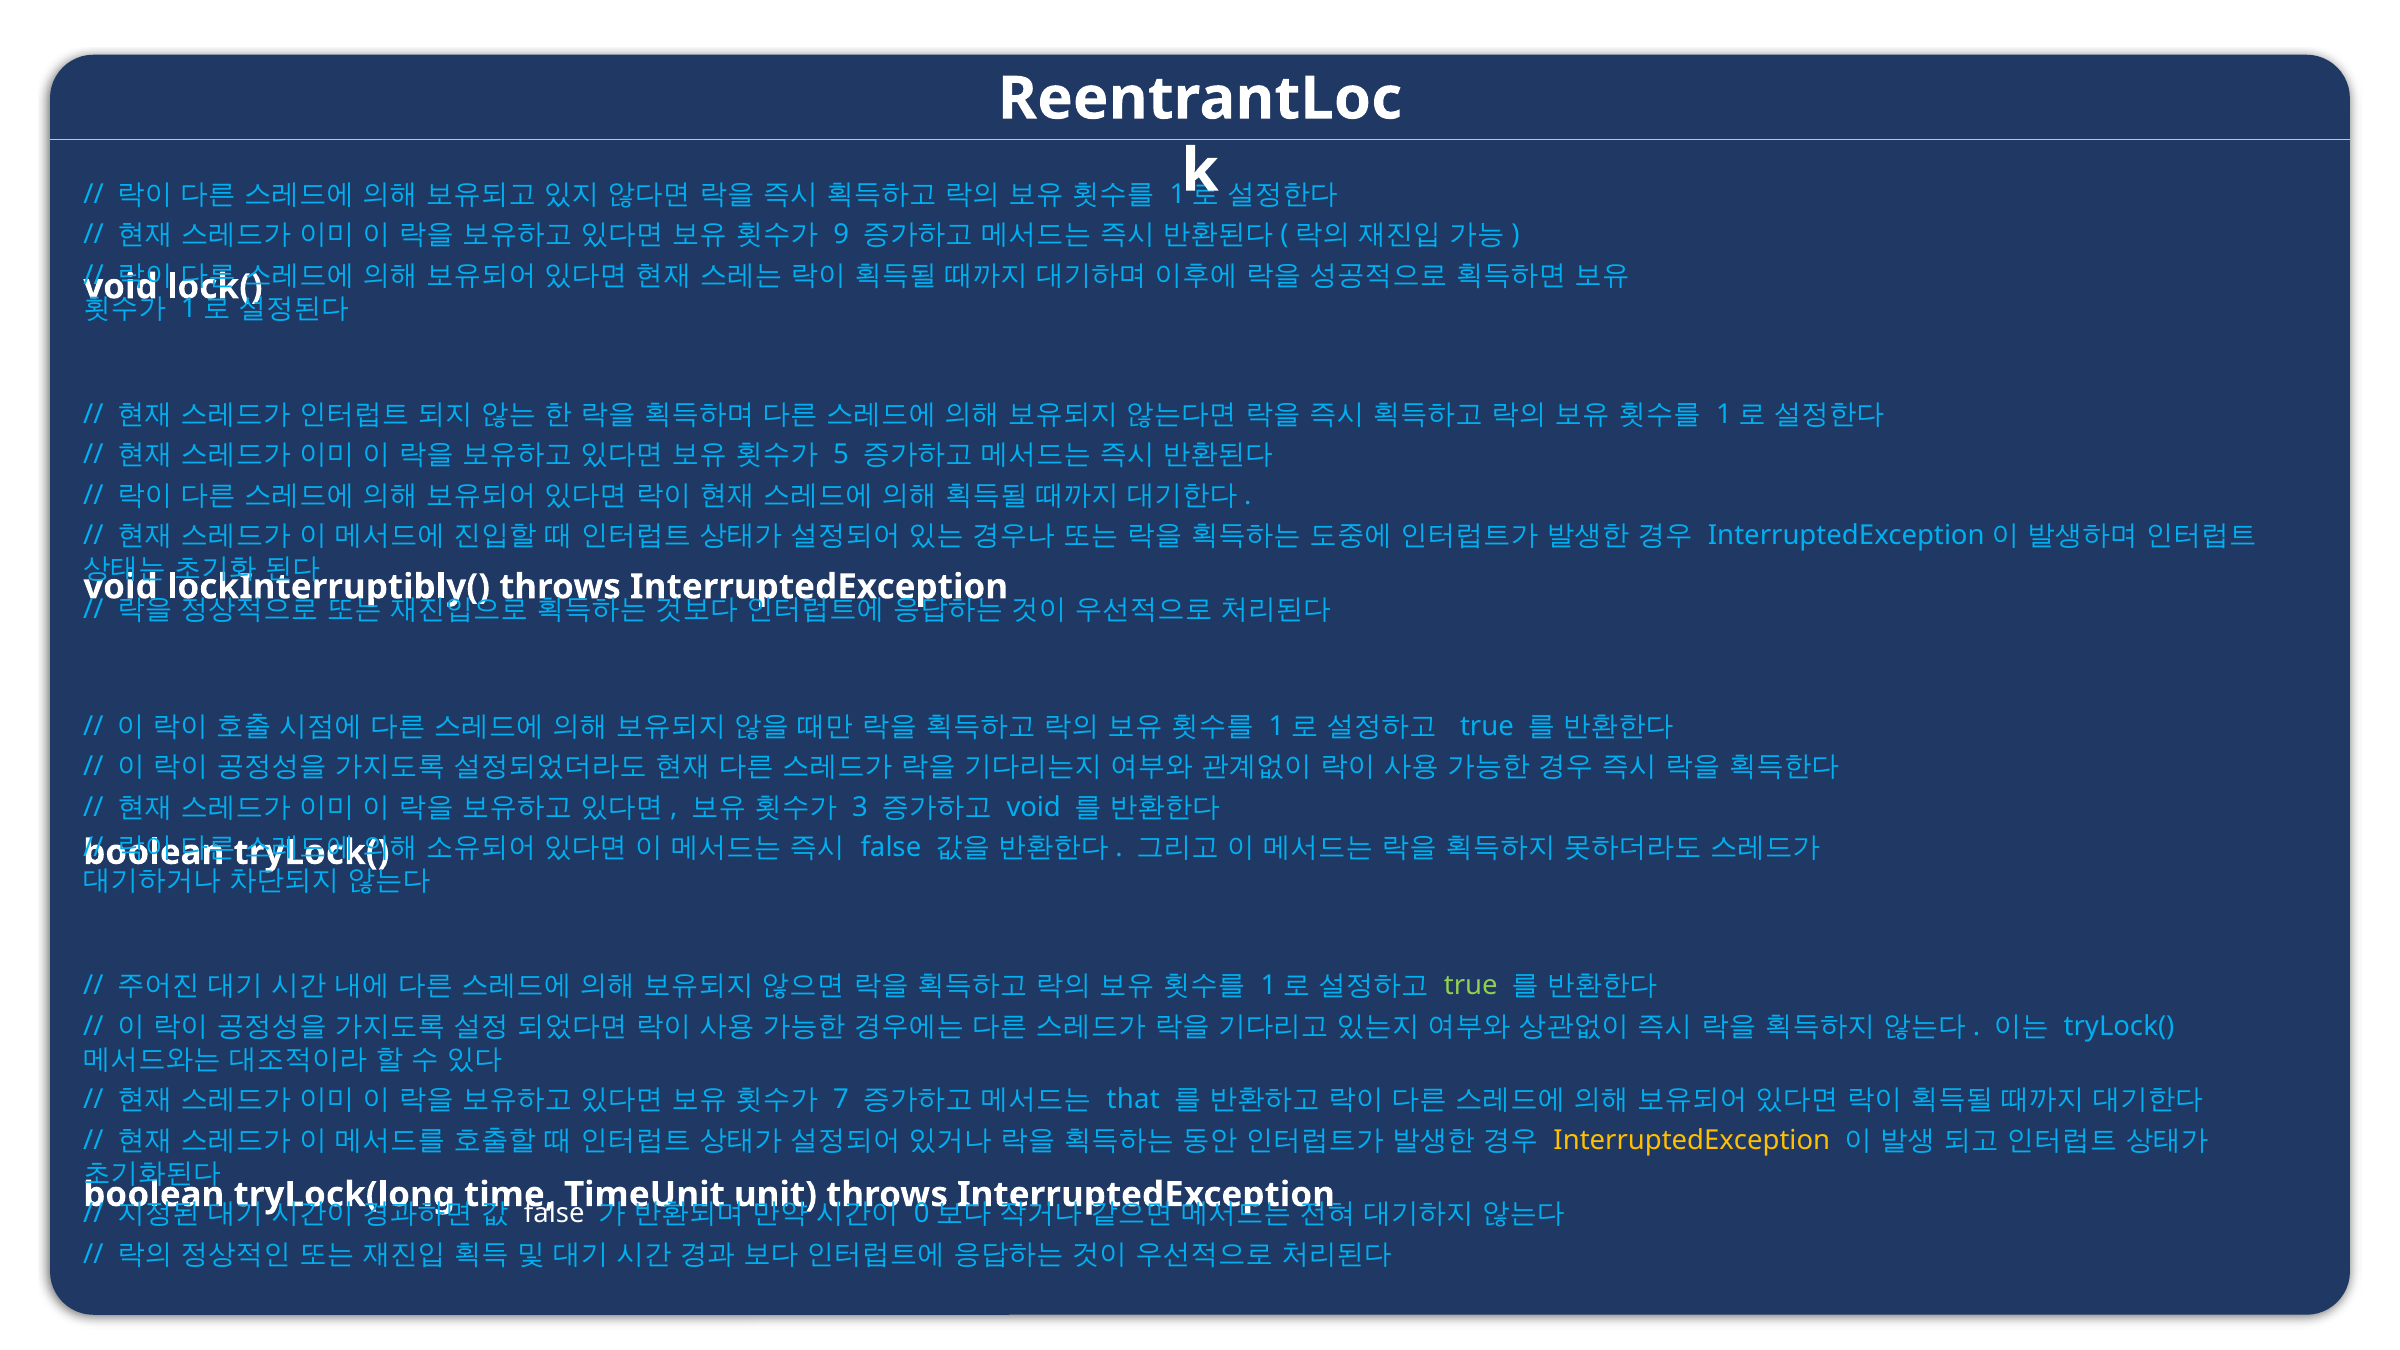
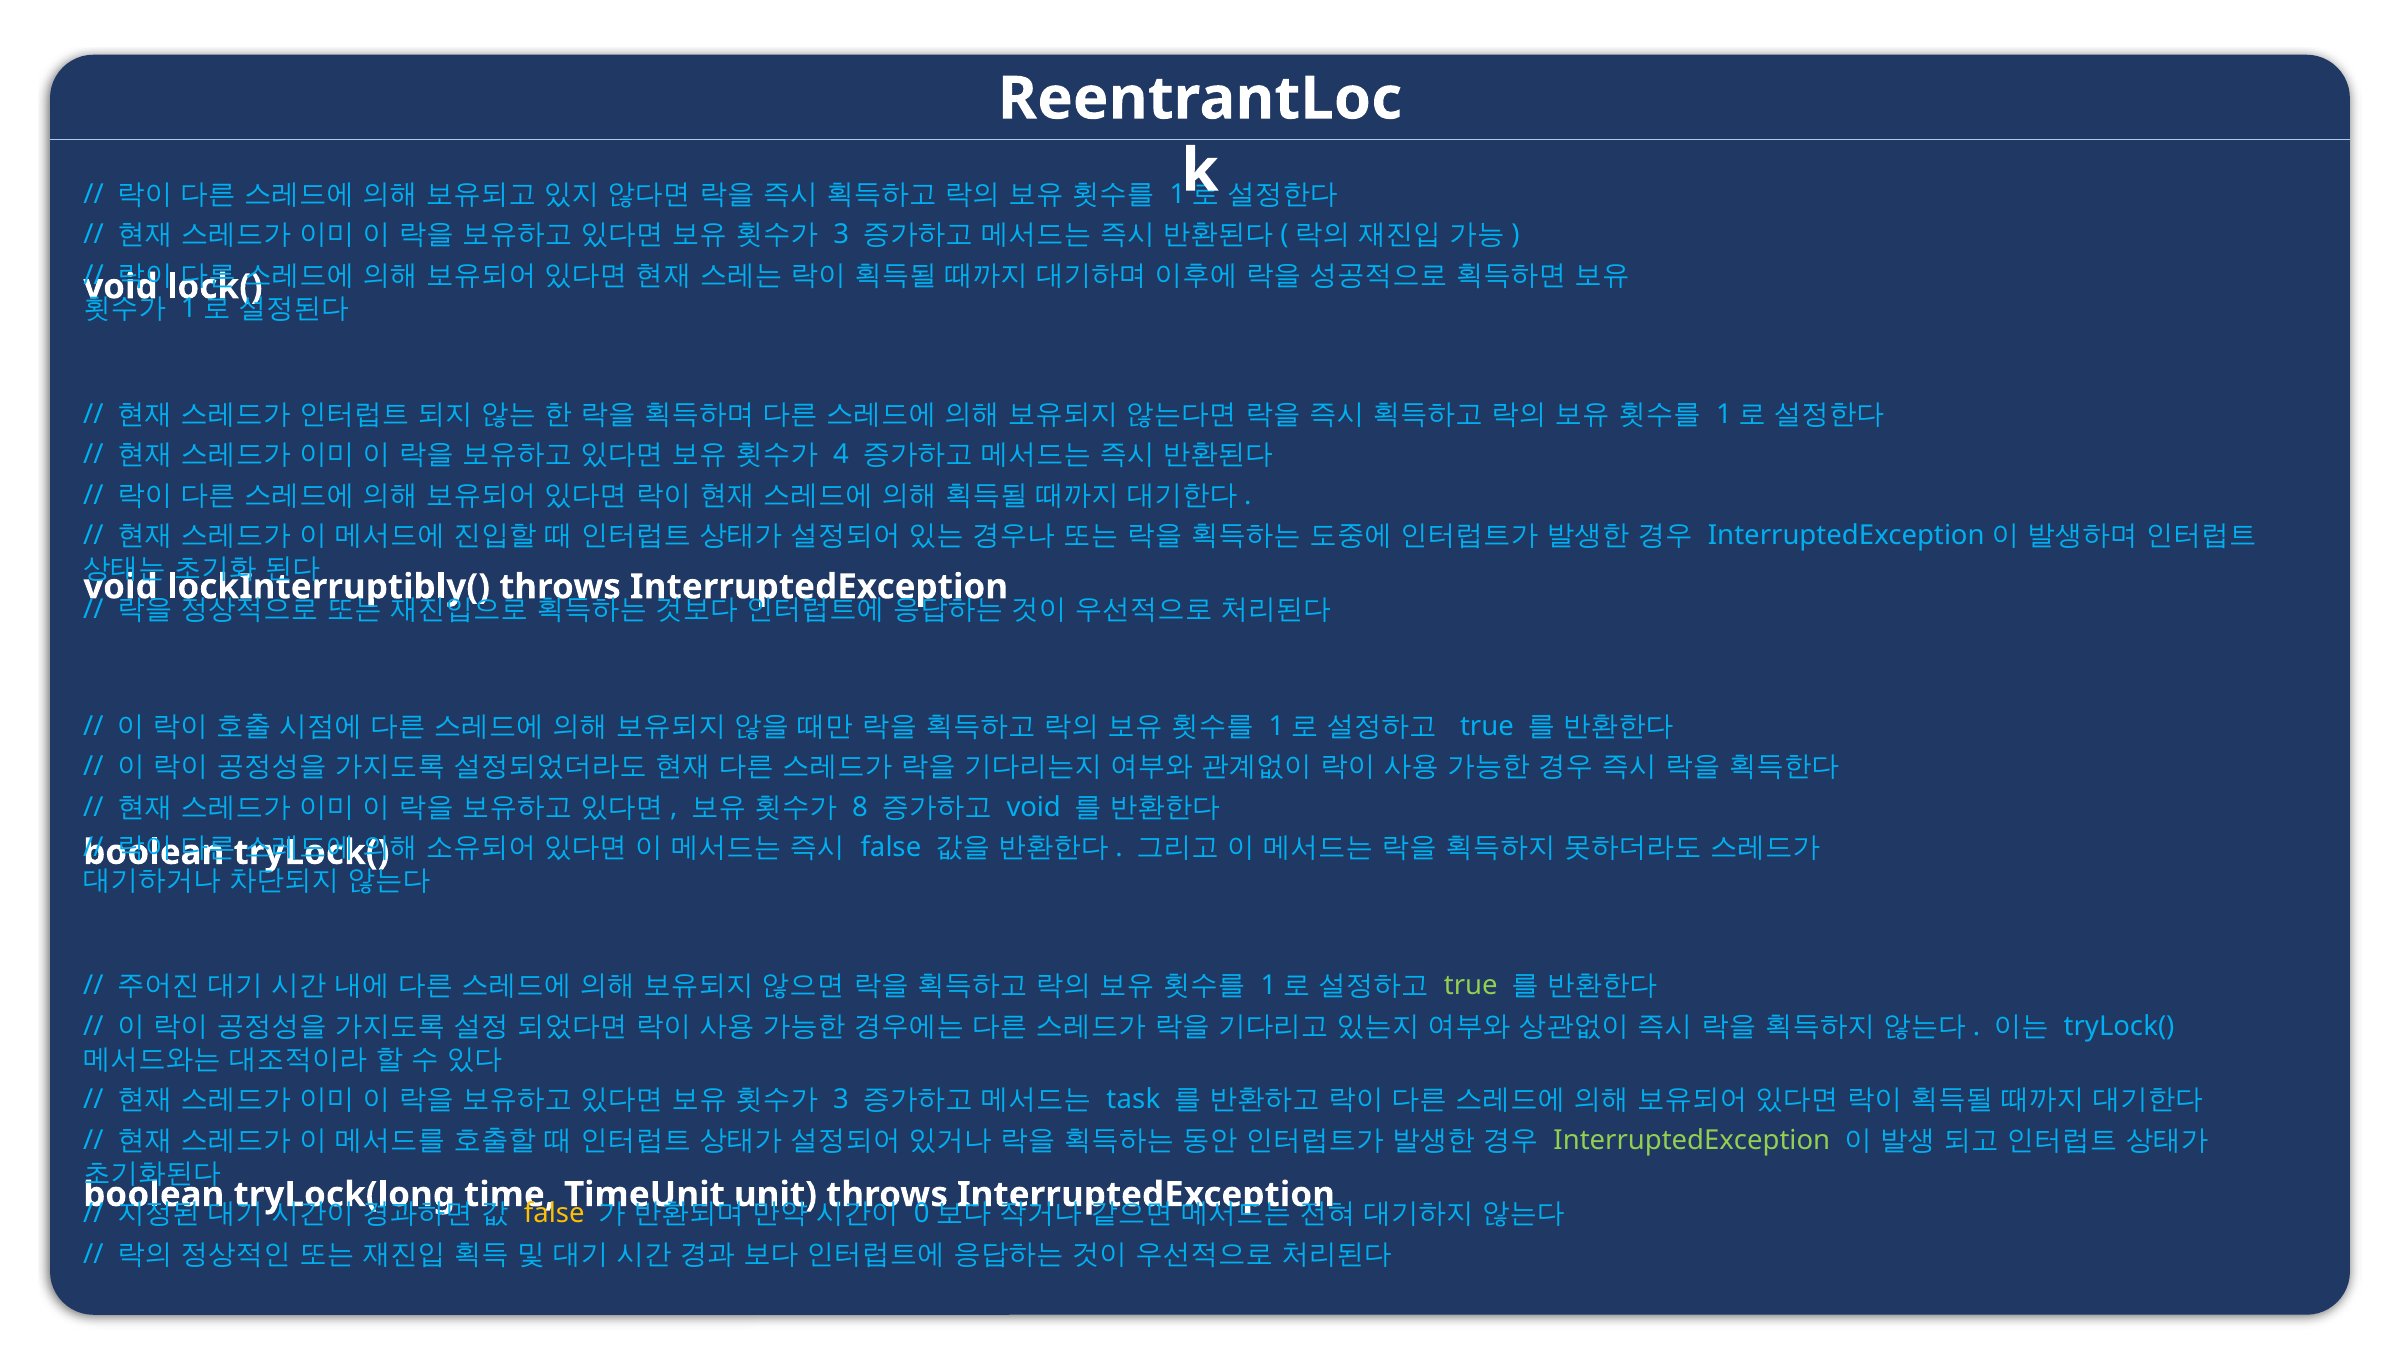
9 at (841, 235): 9 -> 3
5: 5 -> 4
3: 3 -> 8
7 at (841, 1100): 7 -> 3
that: that -> task
InterruptedException at (1692, 1140) colour: yellow -> light green
false at (554, 1214) colour: white -> yellow
